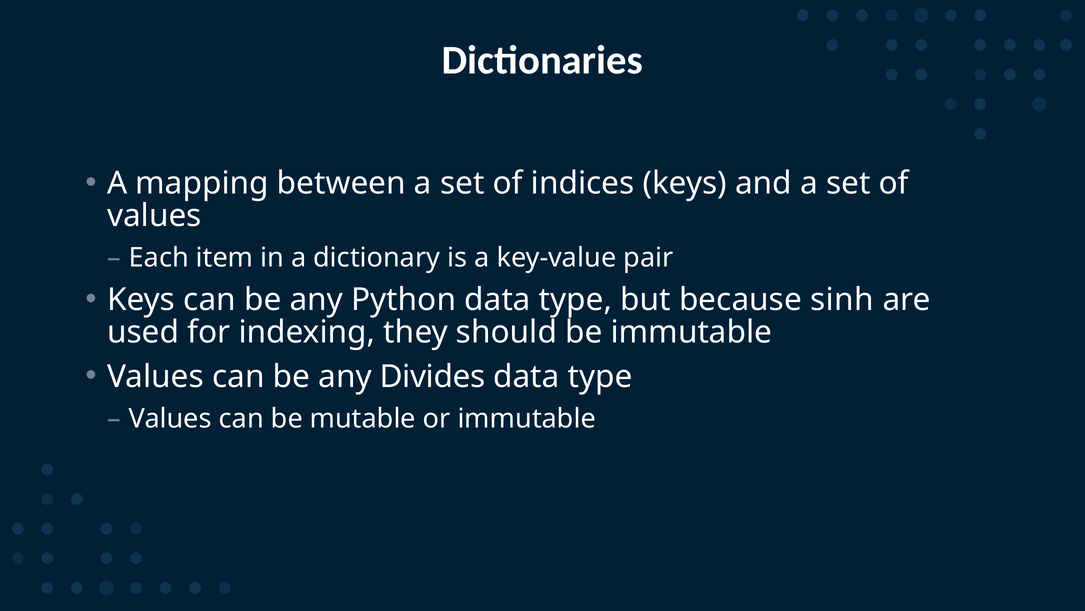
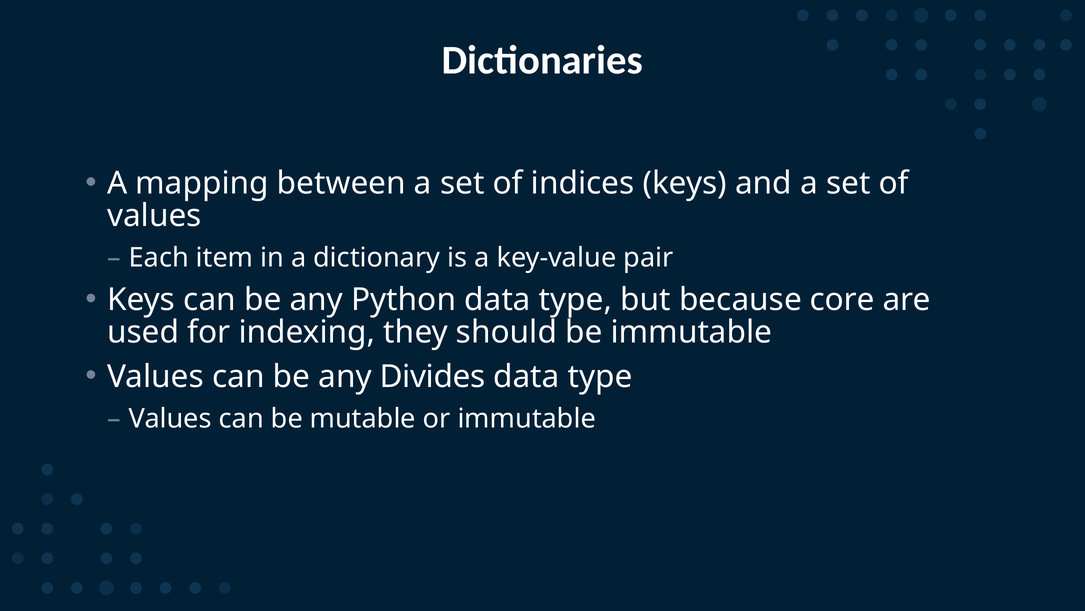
sinh: sinh -> core
